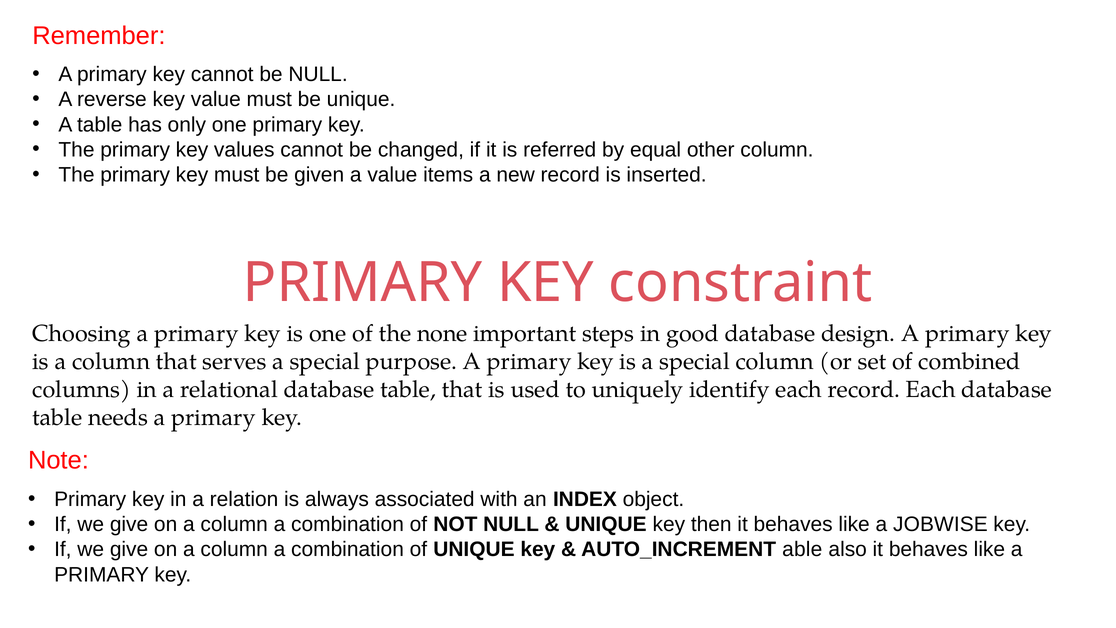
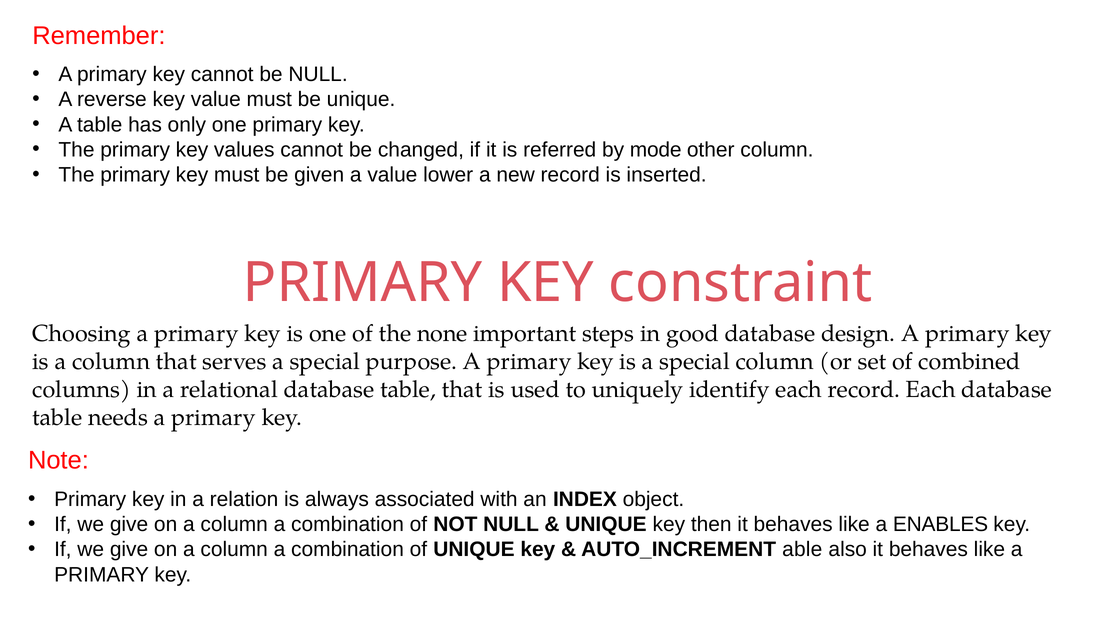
equal: equal -> mode
items: items -> lower
JOBWISE: JOBWISE -> ENABLES
